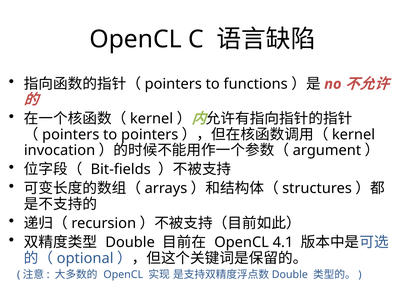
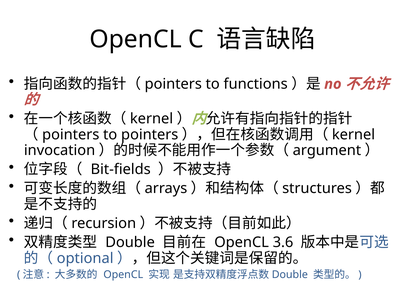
4.1: 4.1 -> 3.6
